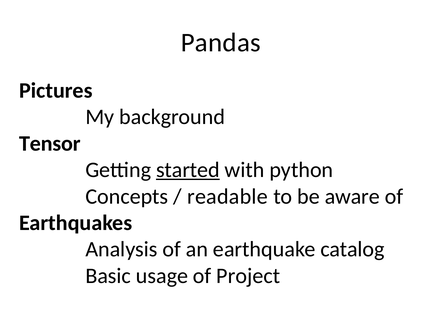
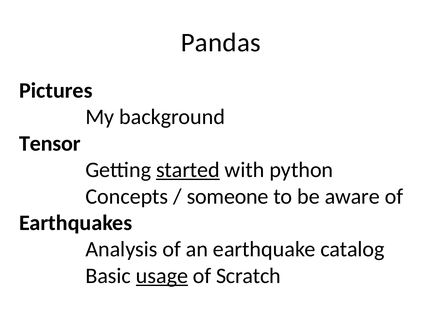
readable: readable -> someone
usage underline: none -> present
Project: Project -> Scratch
